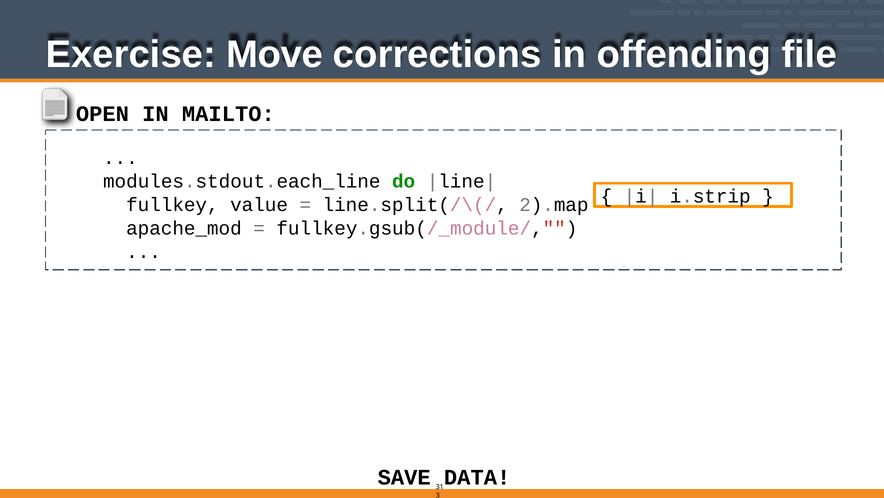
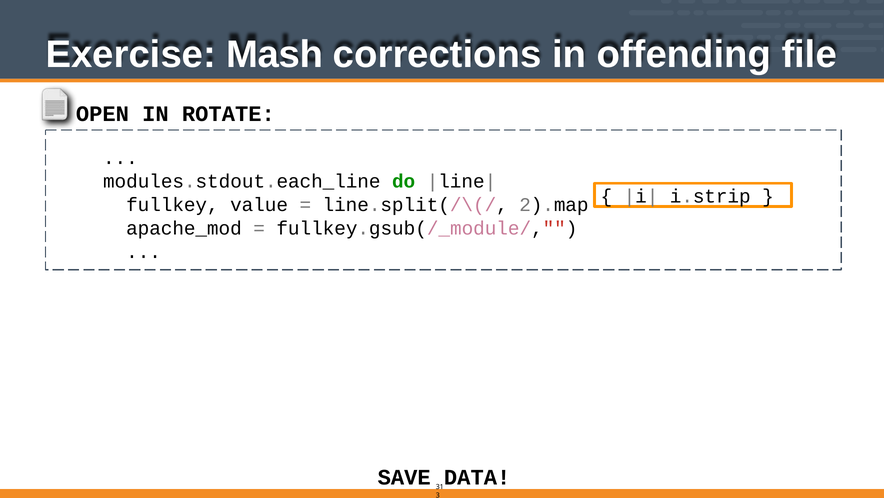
Move: Move -> Mash
MAILTO: MAILTO -> ROTATE
